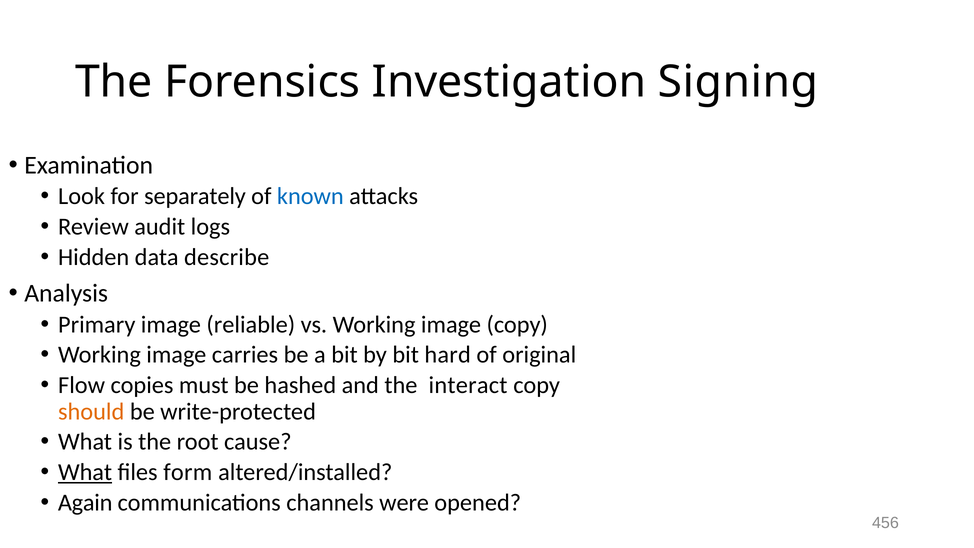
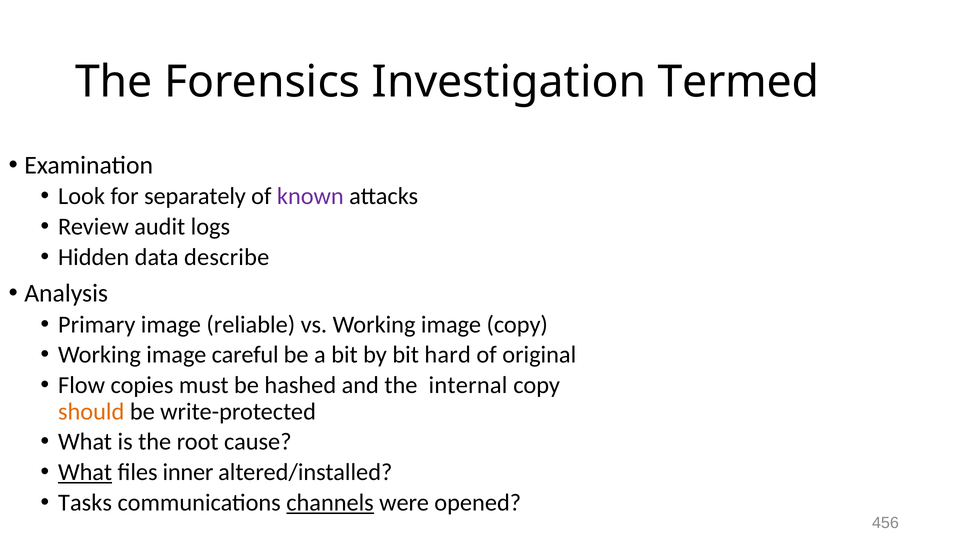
Signing: Signing -> Termed
known colour: blue -> purple
carries: carries -> careful
interact: interact -> internal
form: form -> inner
Again: Again -> Tasks
channels underline: none -> present
